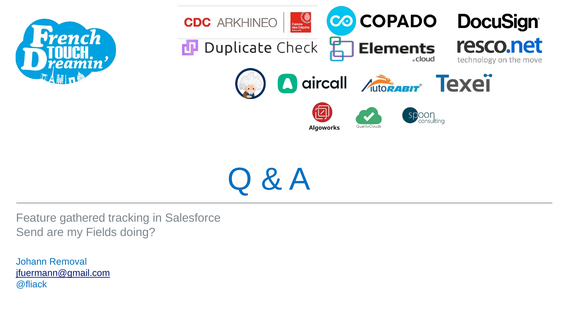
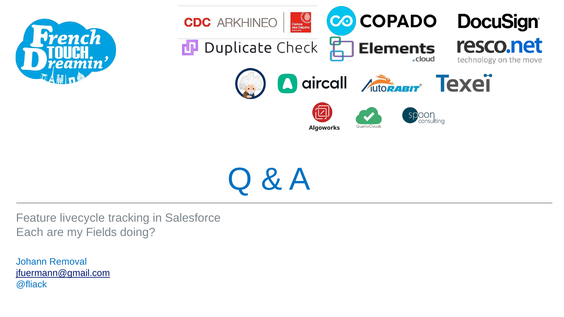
gathered: gathered -> livecycle
Send: Send -> Each
